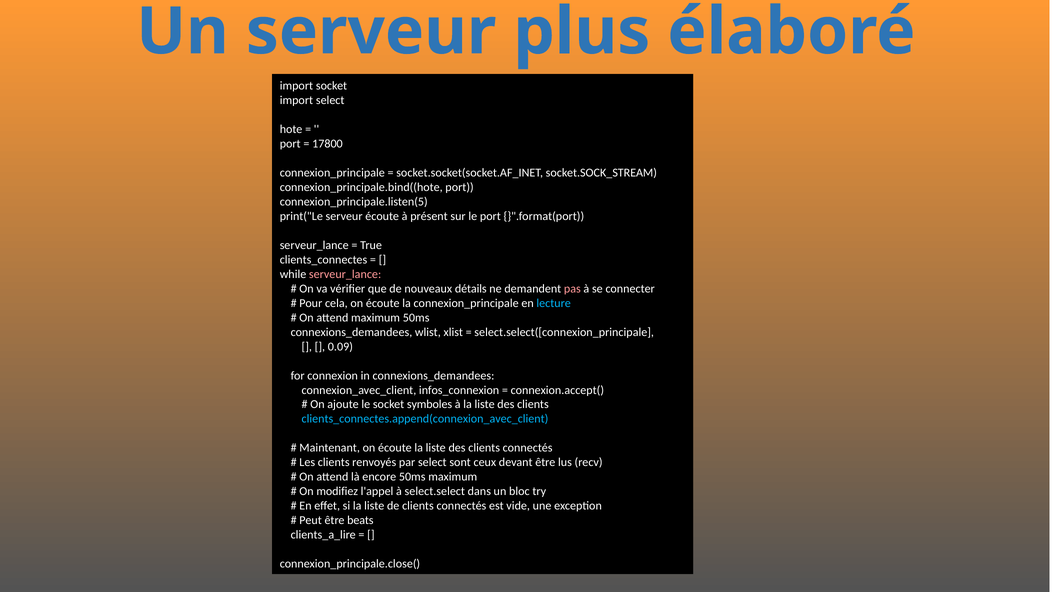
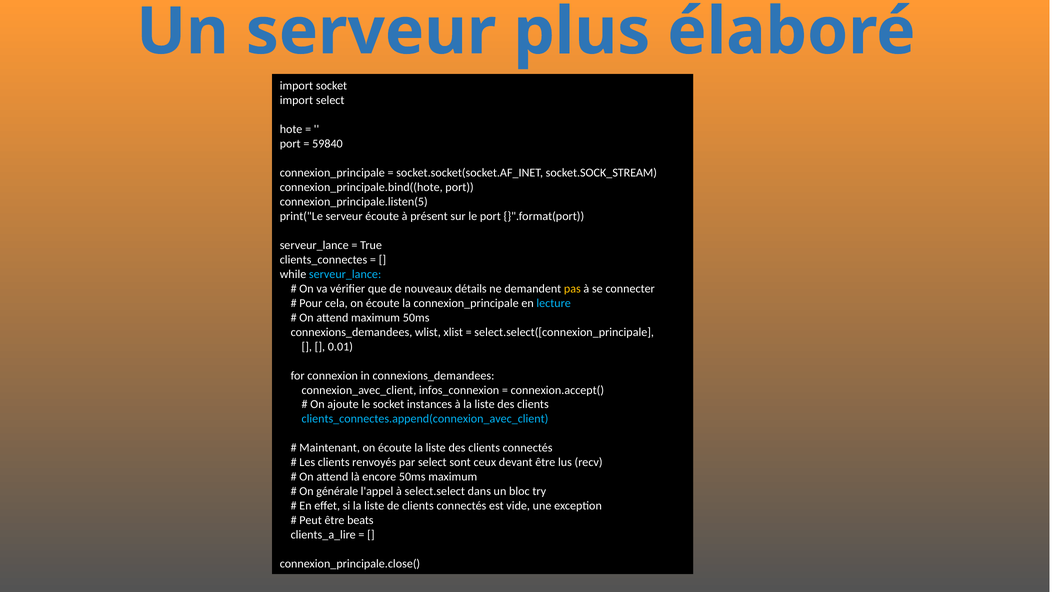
17800: 17800 -> 59840
serveur_lance at (345, 274) colour: pink -> light blue
pas colour: pink -> yellow
0.09: 0.09 -> 0.01
symboles: symboles -> instances
modifiez: modifiez -> générale
